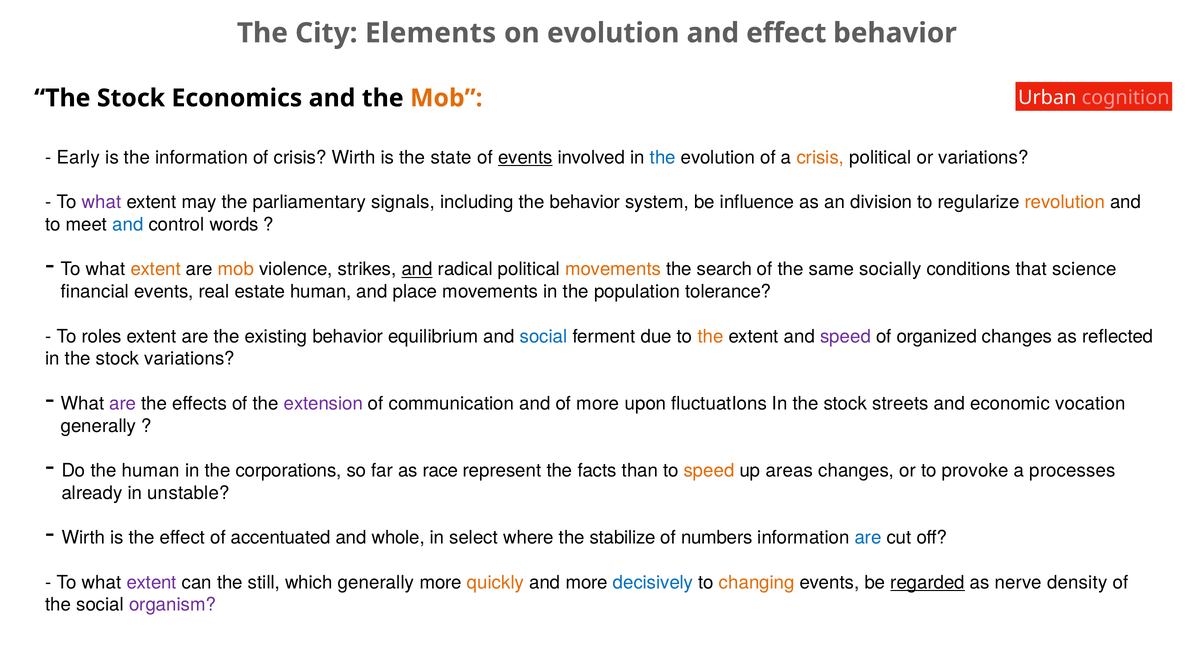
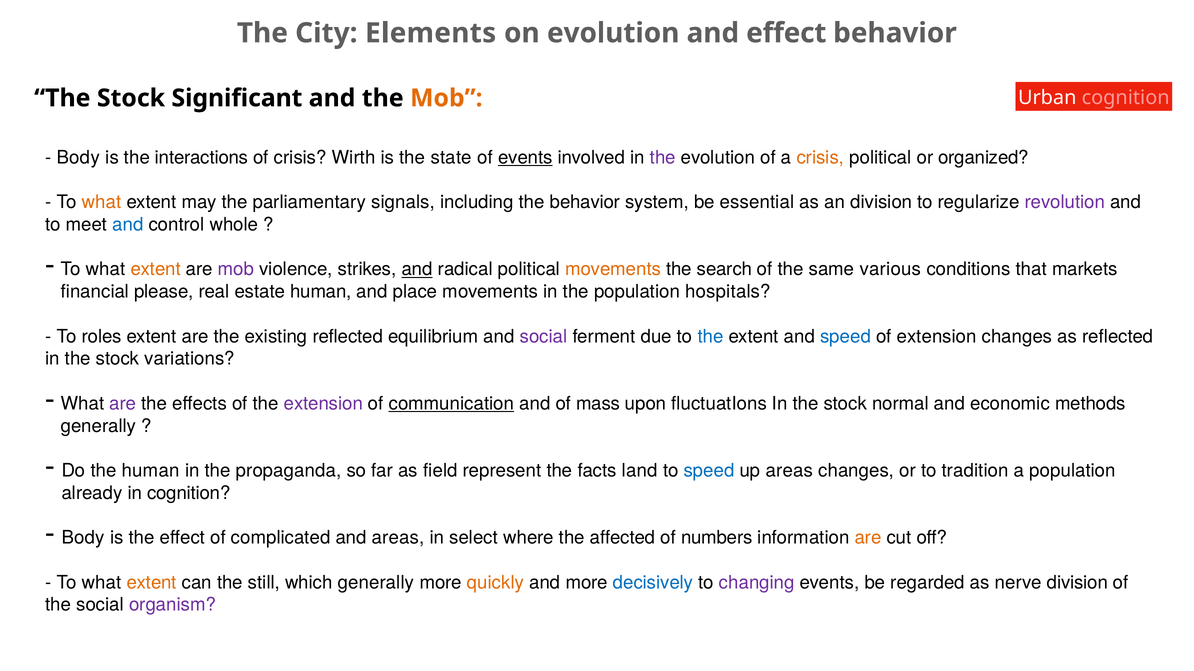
Economics: Economics -> Significant
Early at (78, 158): Early -> Body
the information: information -> interactions
the at (663, 158) colour: blue -> purple
or variations: variations -> organized
what at (102, 202) colour: purple -> orange
influence: influence -> essential
revolution colour: orange -> purple
words: words -> whole
mob at (236, 270) colour: orange -> purple
socially: socially -> various
science: science -> markets
financial events: events -> please
tolerance: tolerance -> hospitals
existing behavior: behavior -> reflected
social at (544, 337) colour: blue -> purple
the at (710, 337) colour: orange -> blue
speed at (845, 337) colour: purple -> blue
of organized: organized -> extension
communication underline: none -> present
of more: more -> mass
streets: streets -> normal
vocation: vocation -> methods
corporations: corporations -> propaganda
race: race -> field
than: than -> land
speed at (709, 471) colour: orange -> blue
provoke: provoke -> tradition
a processes: processes -> population
in unstable: unstable -> cognition
Wirth at (83, 538): Wirth -> Body
accentuated: accentuated -> complicated
and whole: whole -> areas
stabilize: stabilize -> affected
are at (868, 538) colour: blue -> orange
extent at (152, 583) colour: purple -> orange
changing colour: orange -> purple
regarded underline: present -> none
nerve density: density -> division
